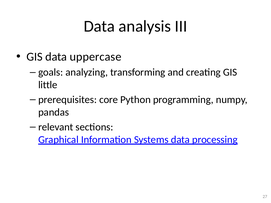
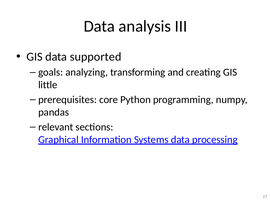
uppercase: uppercase -> supported
